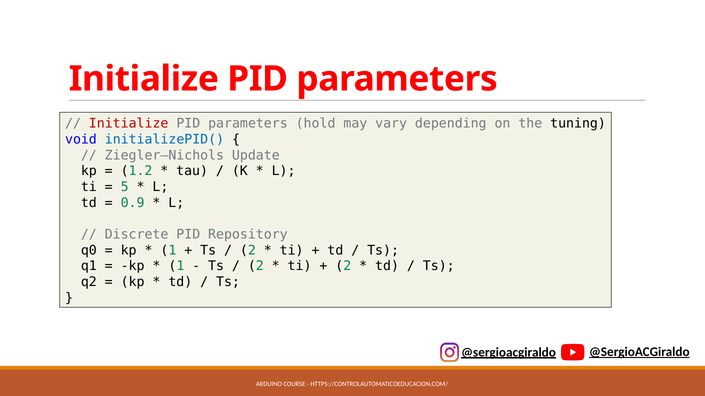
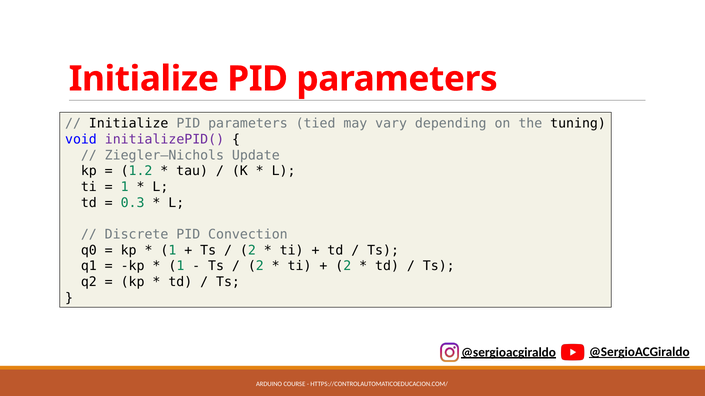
Initialize at (129, 124) colour: red -> black
hold: hold -> tied
initializePID( colour: blue -> purple
5 at (125, 187): 5 -> 1
0.9: 0.9 -> 0.3
Repository: Repository -> Convection
